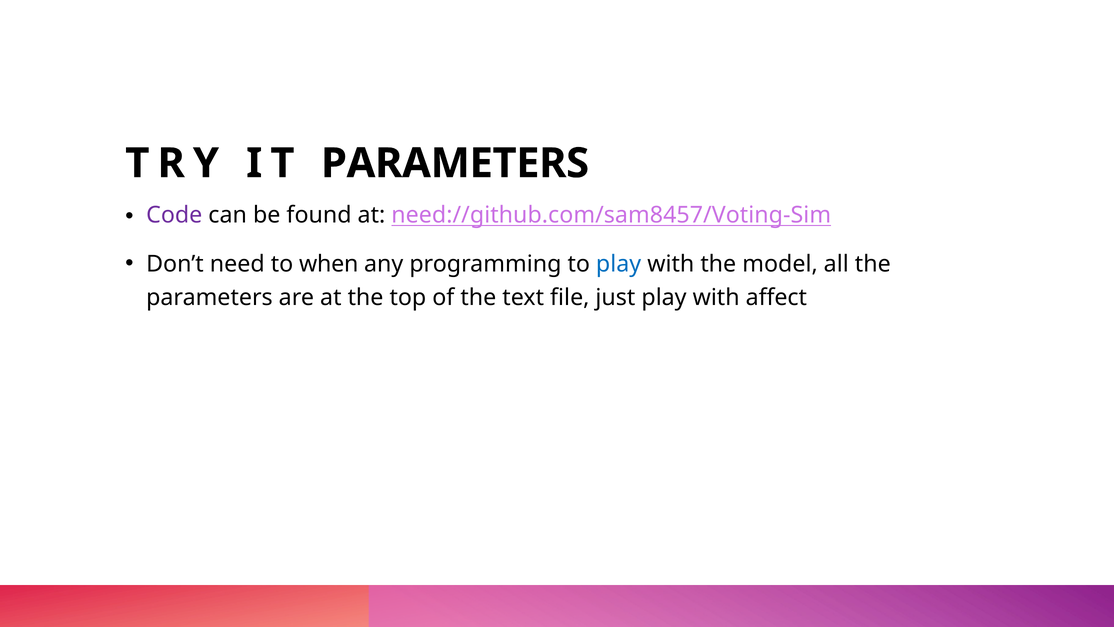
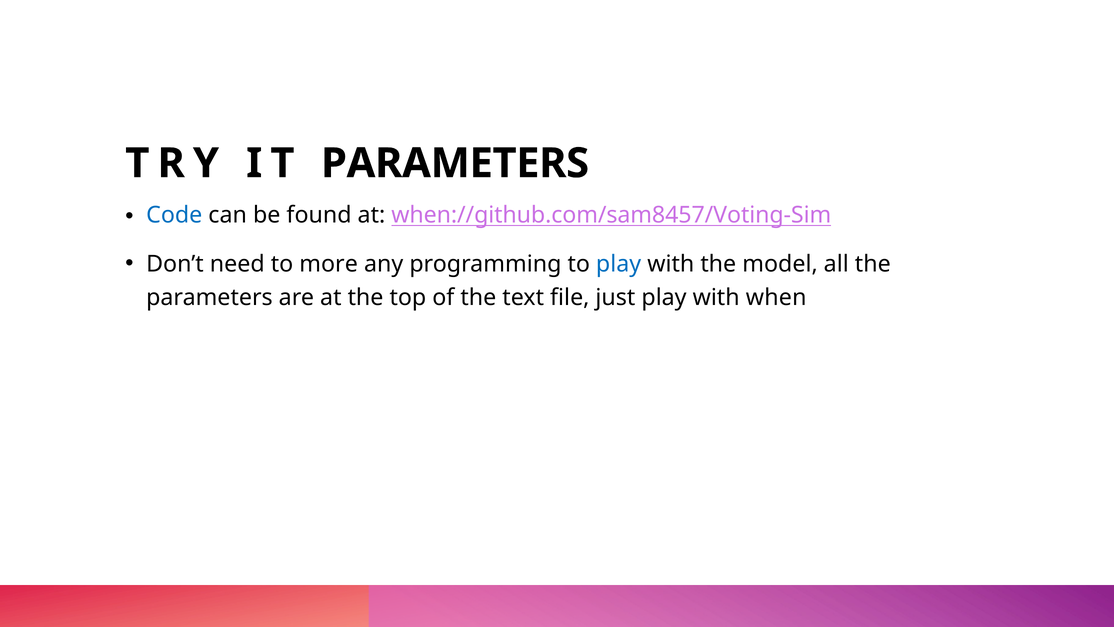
Code colour: purple -> blue
need://github.com/sam8457/Voting-Sim: need://github.com/sam8457/Voting-Sim -> when://github.com/sam8457/Voting-Sim
when: when -> more
affect: affect -> when
